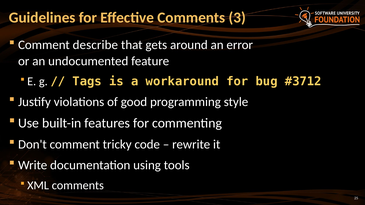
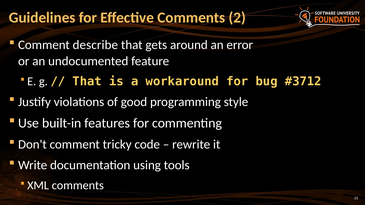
3: 3 -> 2
Tags at (87, 82): Tags -> That
